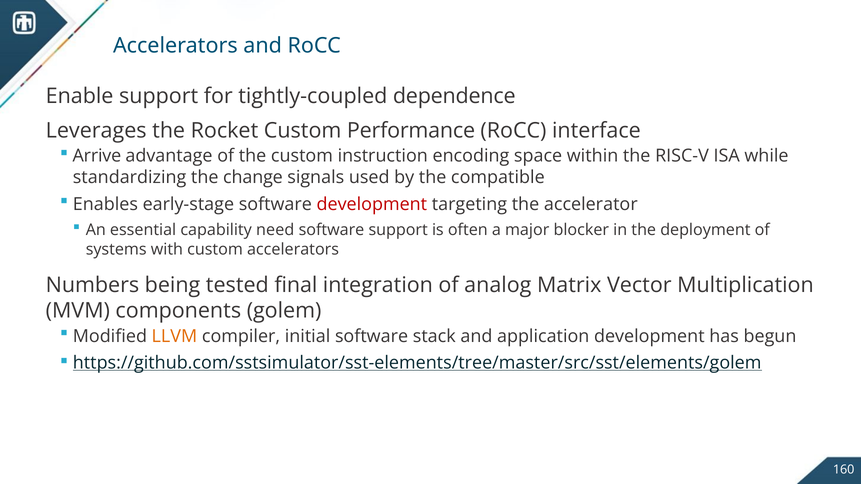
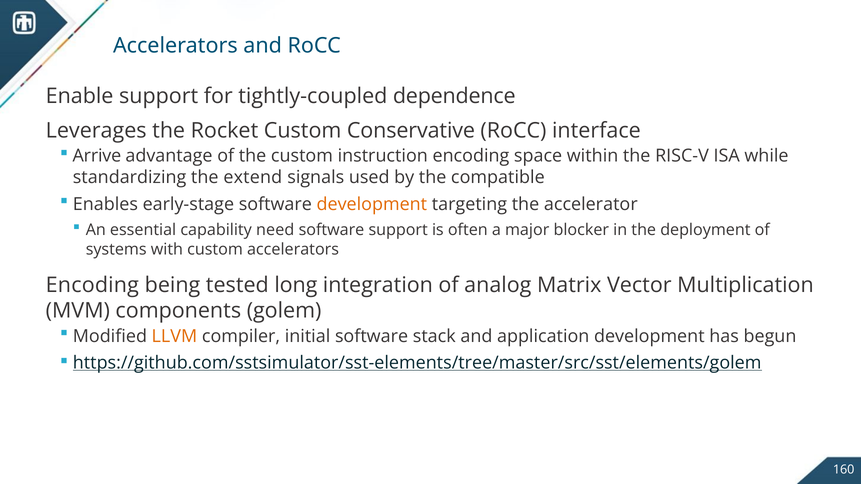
Performance: Performance -> Conservative
change: change -> extend
development at (372, 205) colour: red -> orange
Numbers at (92, 285): Numbers -> Encoding
final: final -> long
